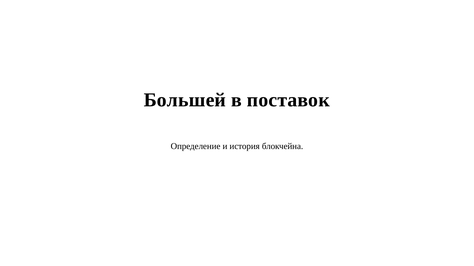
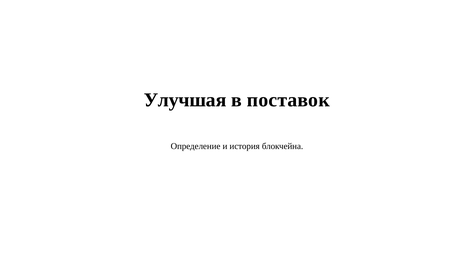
Большей: Большей -> Улучшая
